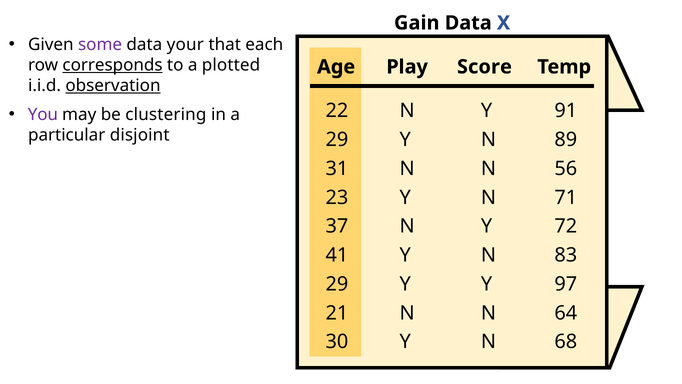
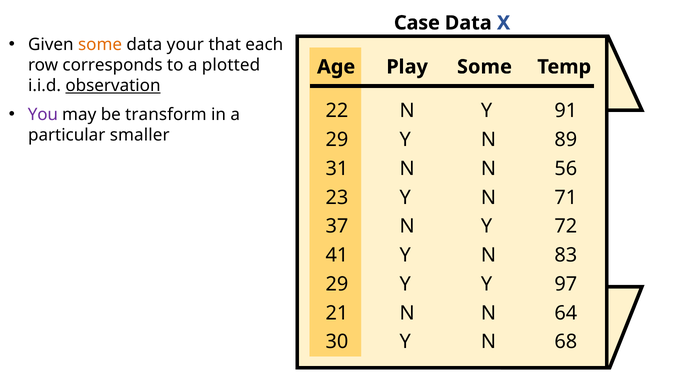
Gain: Gain -> Case
some at (100, 44) colour: purple -> orange
corresponds underline: present -> none
Play Score: Score -> Some
clustering: clustering -> transform
disjoint: disjoint -> smaller
